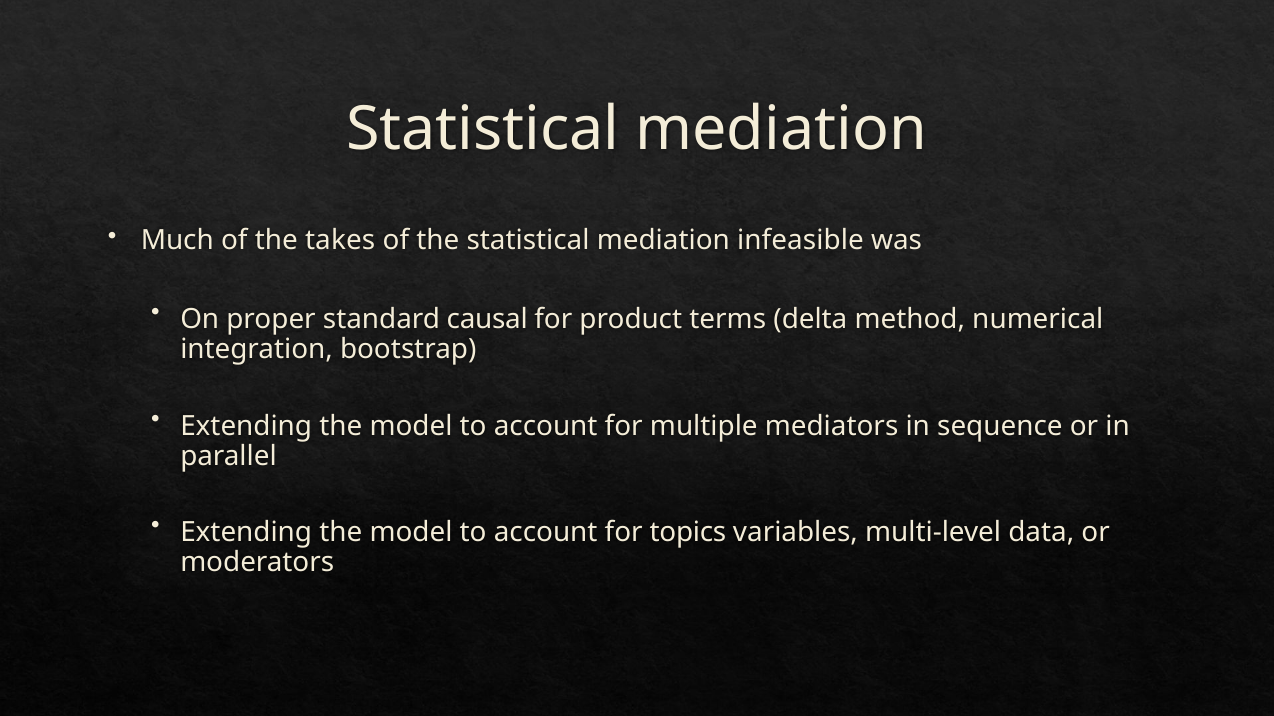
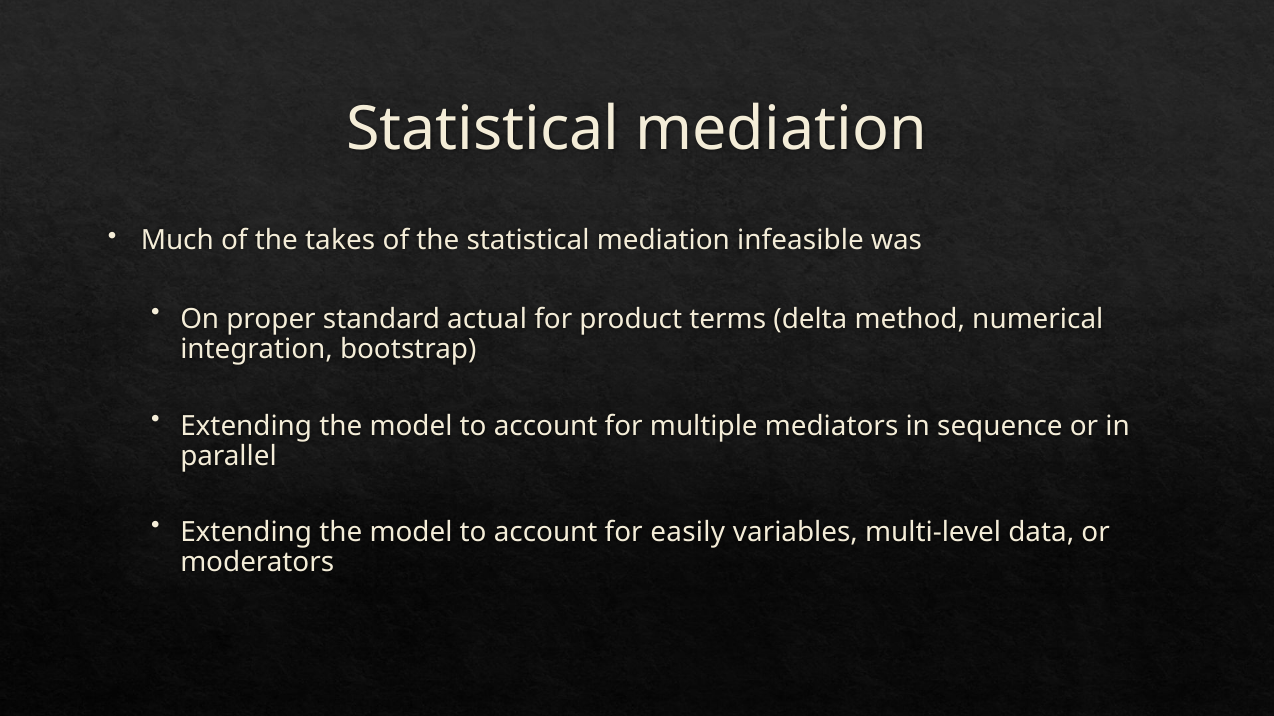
causal: causal -> actual
topics: topics -> easily
